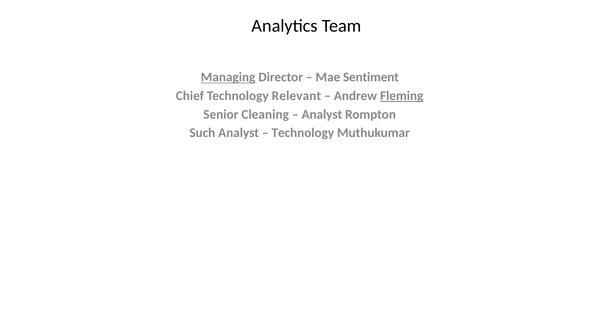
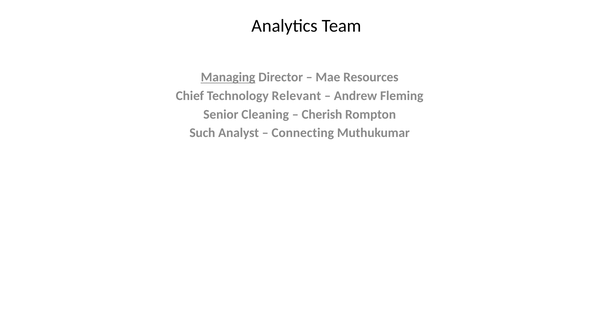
Sentiment: Sentiment -> Resources
Fleming underline: present -> none
Analyst at (322, 114): Analyst -> Cherish
Technology at (303, 133): Technology -> Connecting
